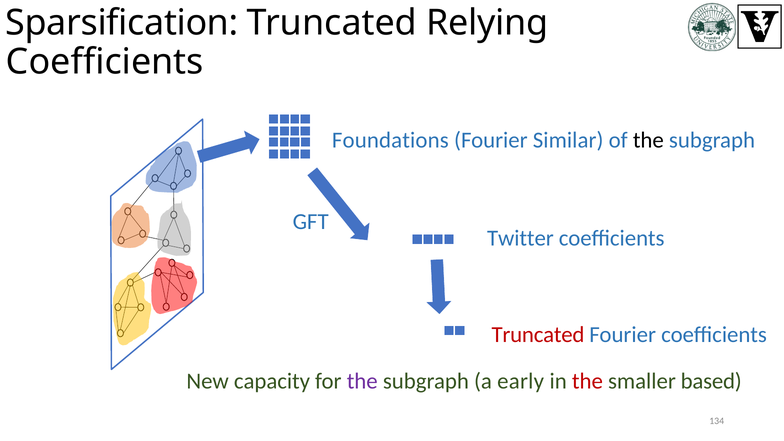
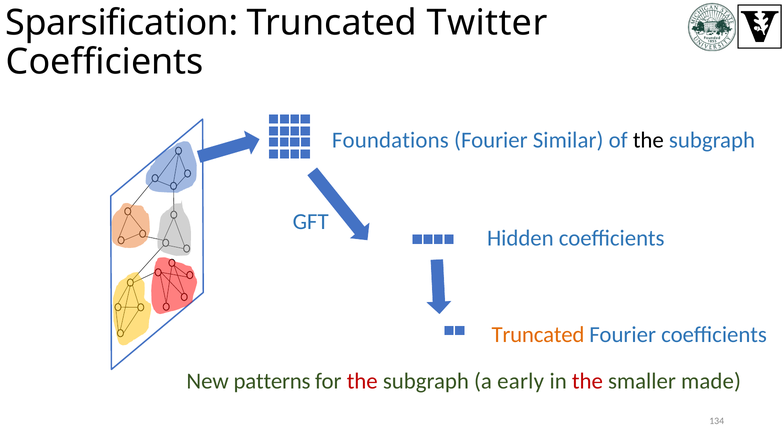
Relying: Relying -> Twitter
Twitter: Twitter -> Hidden
Truncated at (538, 335) colour: red -> orange
capacity: capacity -> patterns
the at (362, 381) colour: purple -> red
based: based -> made
